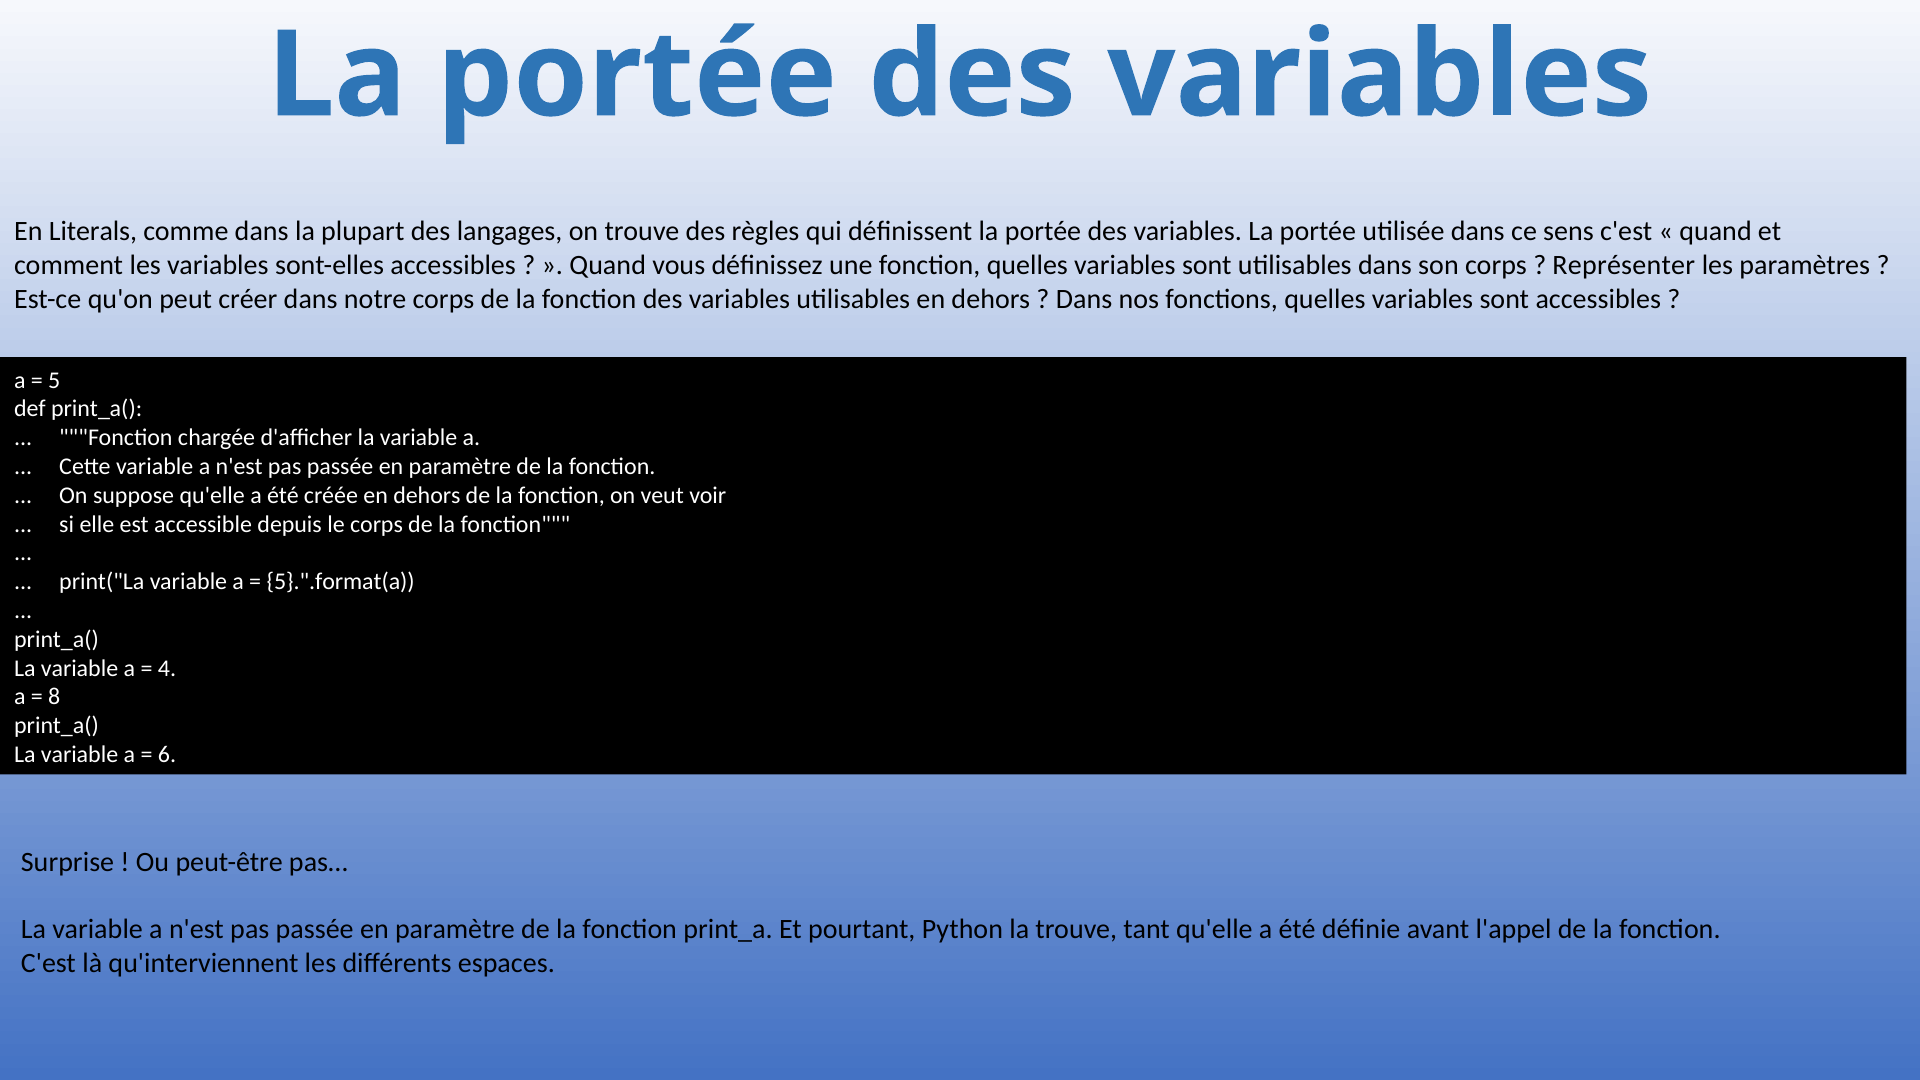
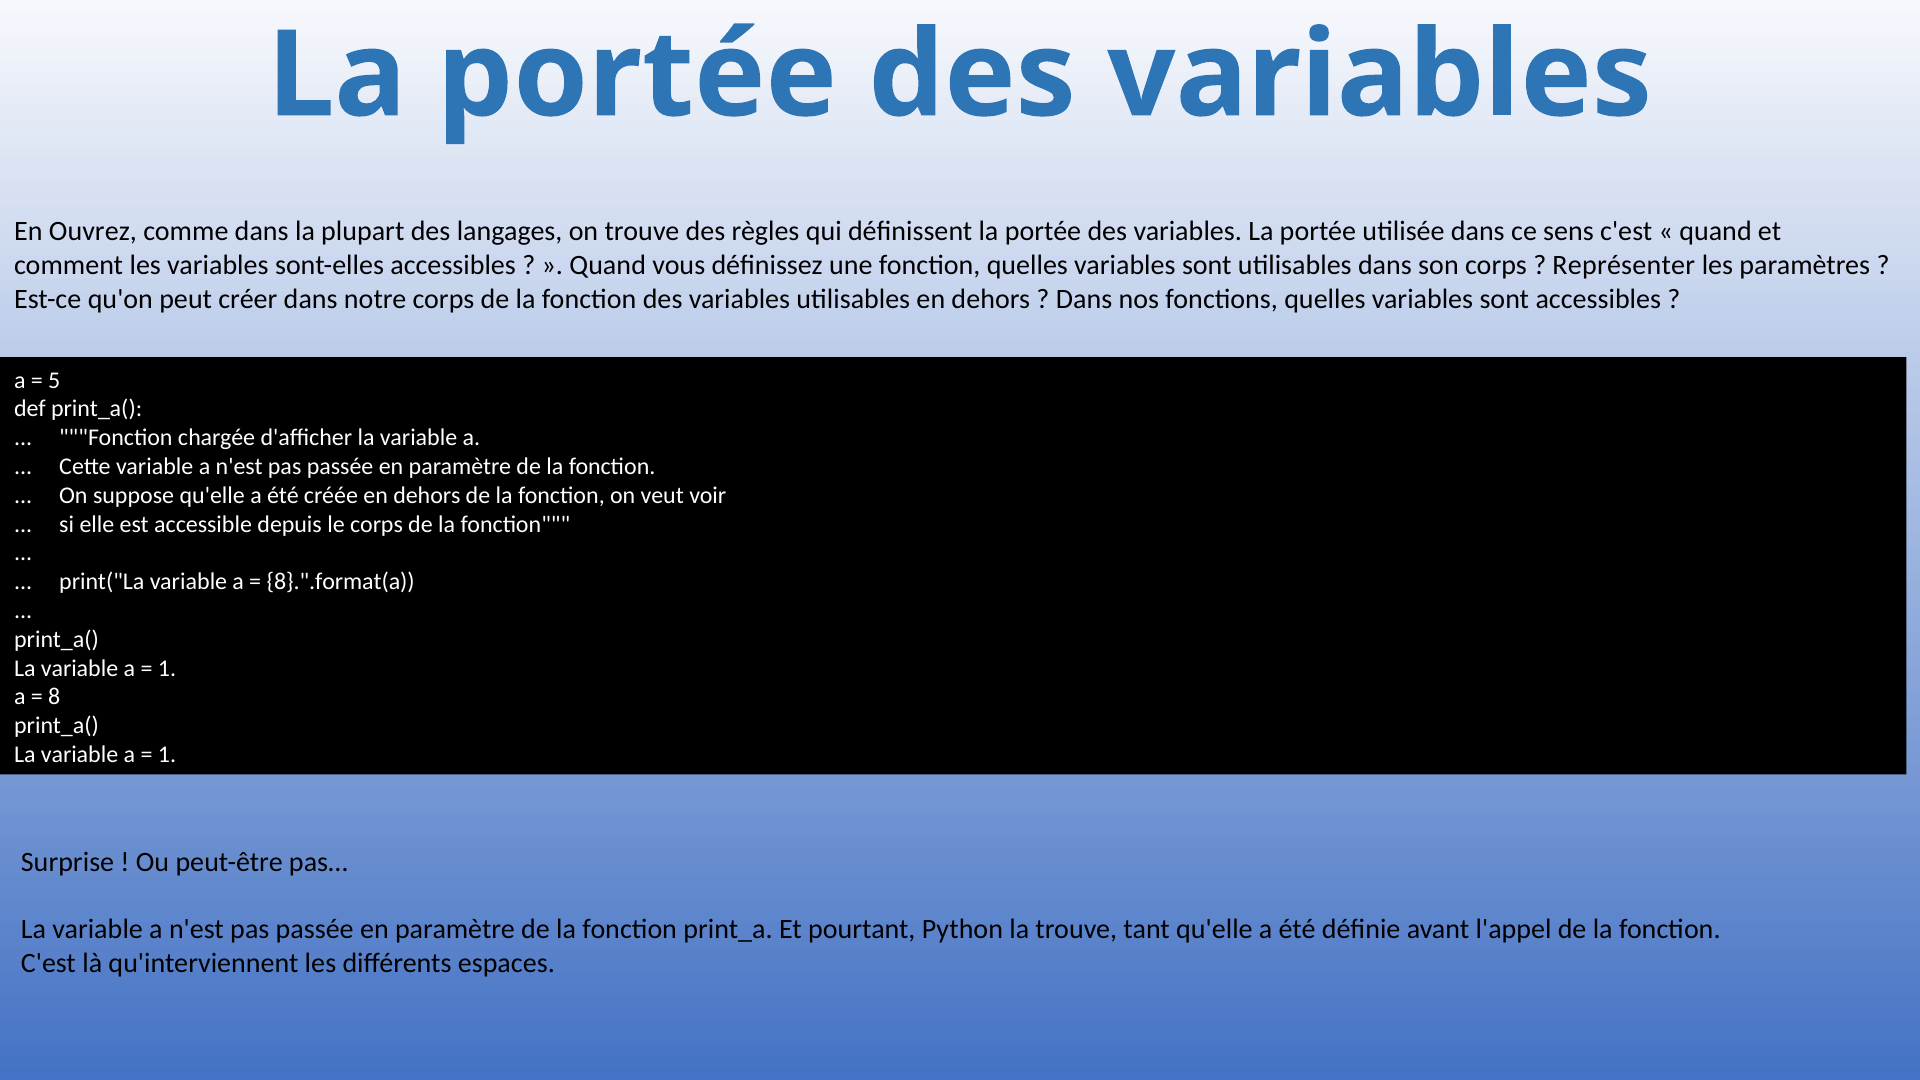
Literals: Literals -> Ouvrez
5}.".format(a: 5}.".format(a -> 8}.".format(a
4 at (167, 668): 4 -> 1
6 at (167, 755): 6 -> 1
